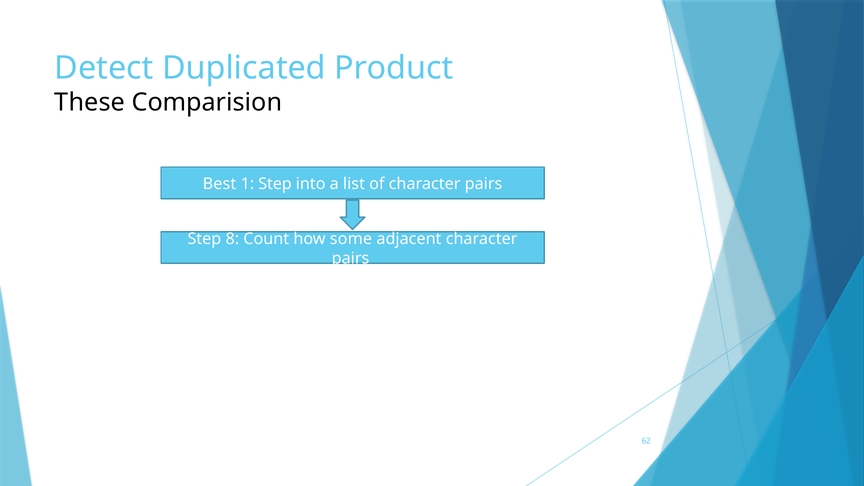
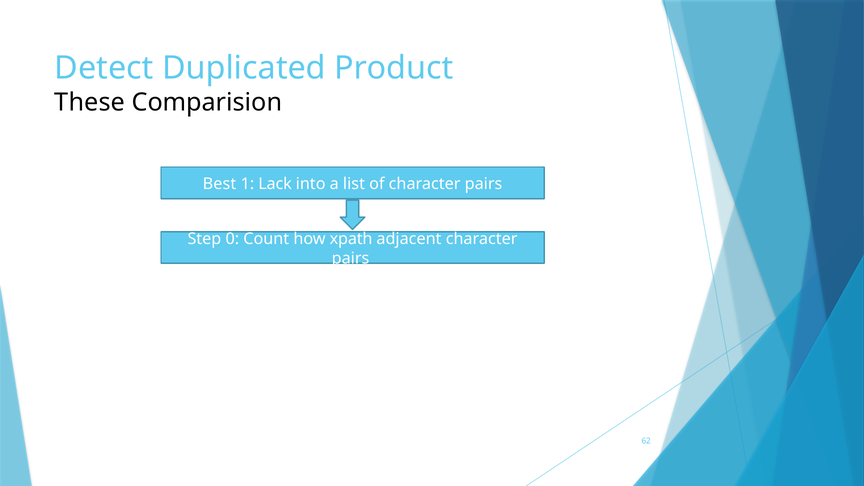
1 Step: Step -> Lack
8: 8 -> 0
some: some -> xpath
